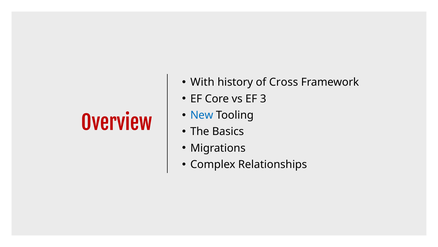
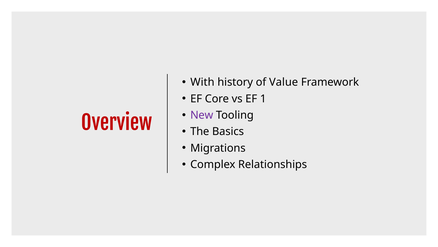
Cross: Cross -> Value
3: 3 -> 1
New colour: blue -> purple
